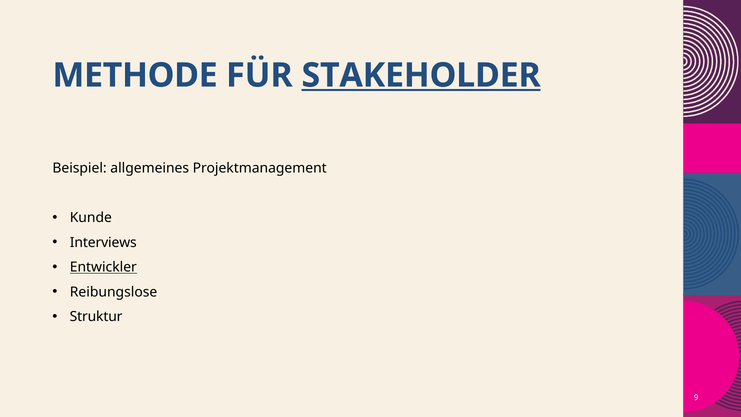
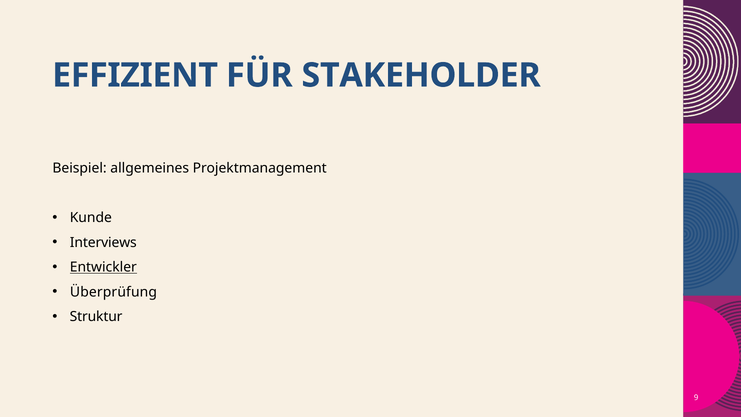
METHODE: METHODE -> EFFIZIENT
STAKEHOLDER underline: present -> none
Reibungslose: Reibungslose -> Überprüfung
